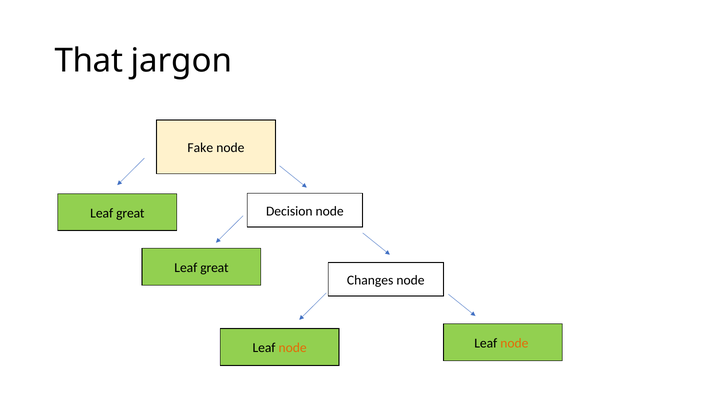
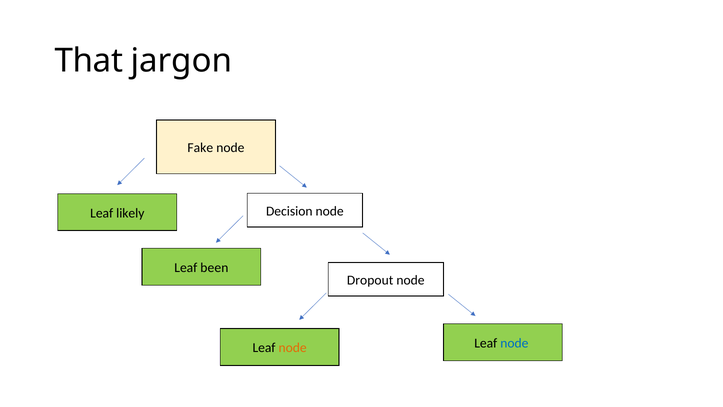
great at (130, 213): great -> likely
great at (214, 268): great -> been
Changes: Changes -> Dropout
node at (514, 343) colour: orange -> blue
